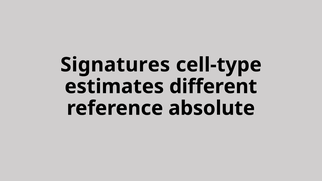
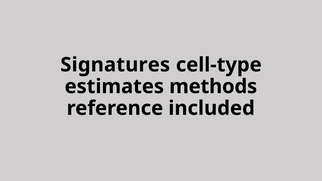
different: different -> methods
absolute: absolute -> included
